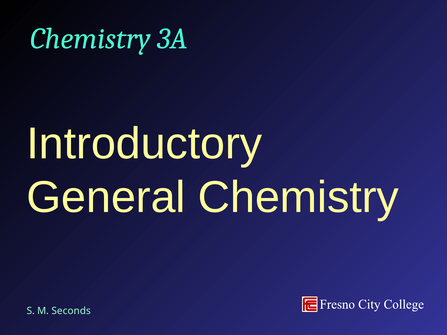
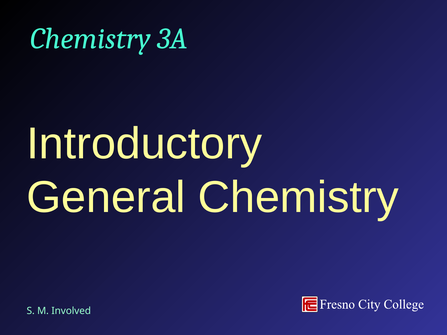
Seconds: Seconds -> Involved
